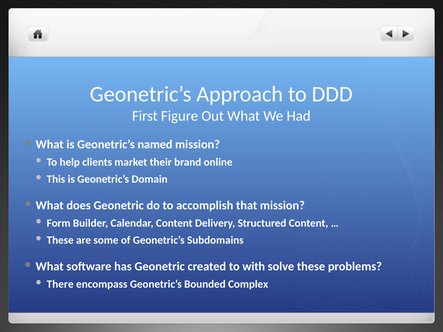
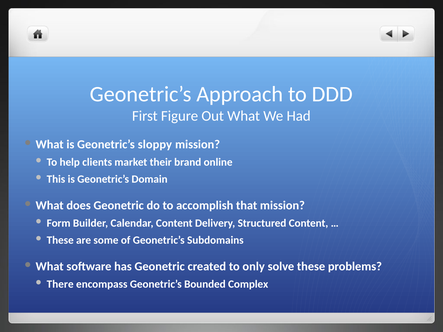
named: named -> sloppy
with: with -> only
